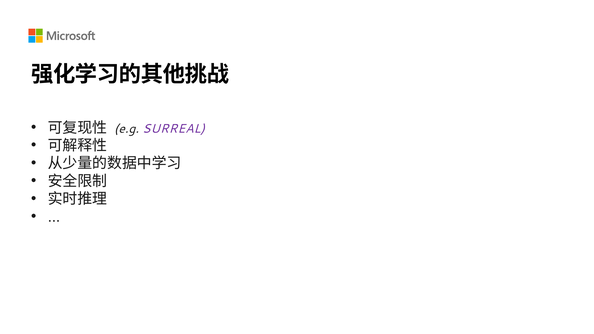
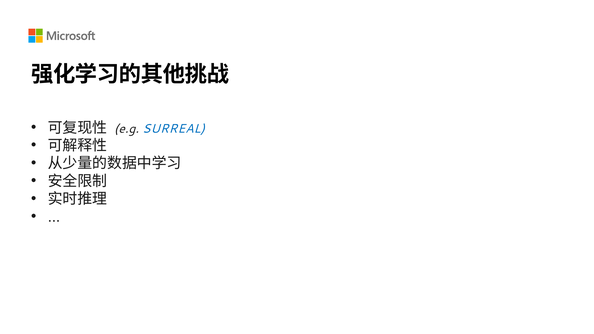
SURREAL colour: purple -> blue
